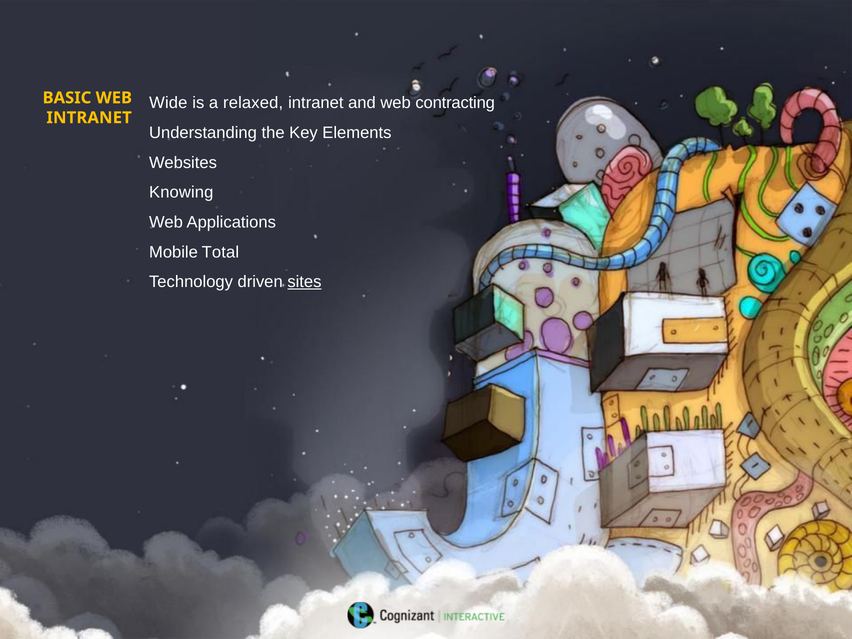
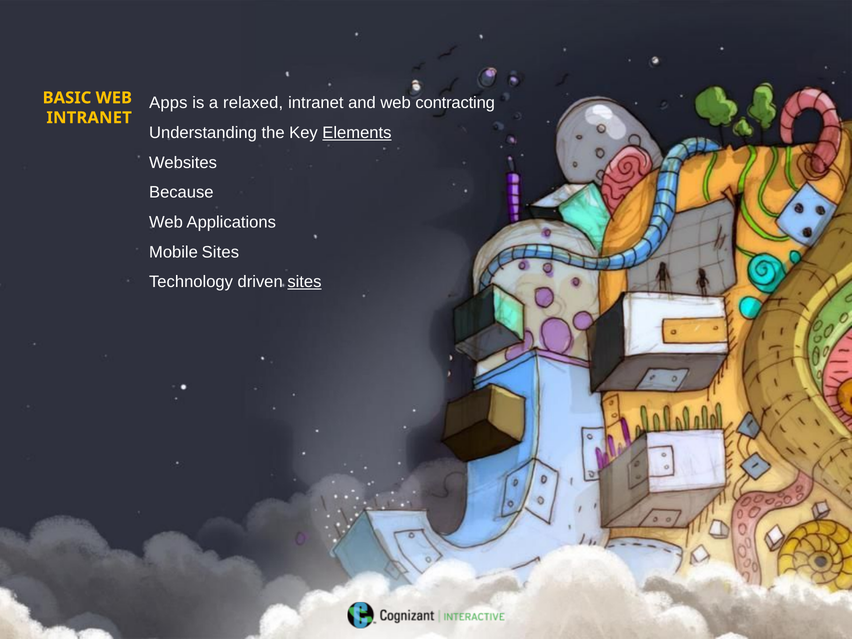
Wide: Wide -> Apps
Elements underline: none -> present
Knowing: Knowing -> Because
Mobile Total: Total -> Sites
